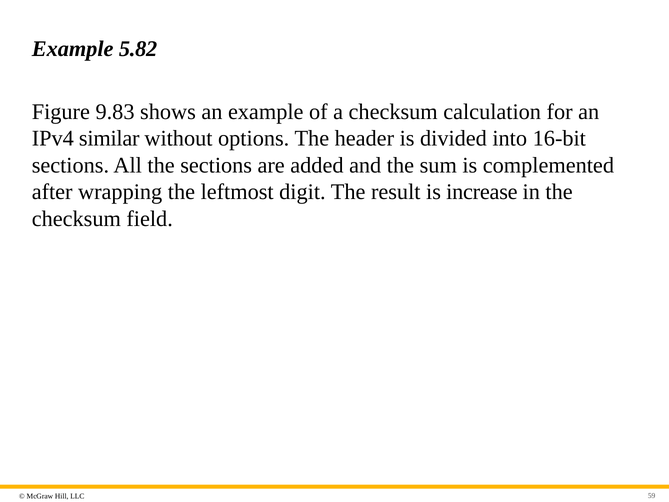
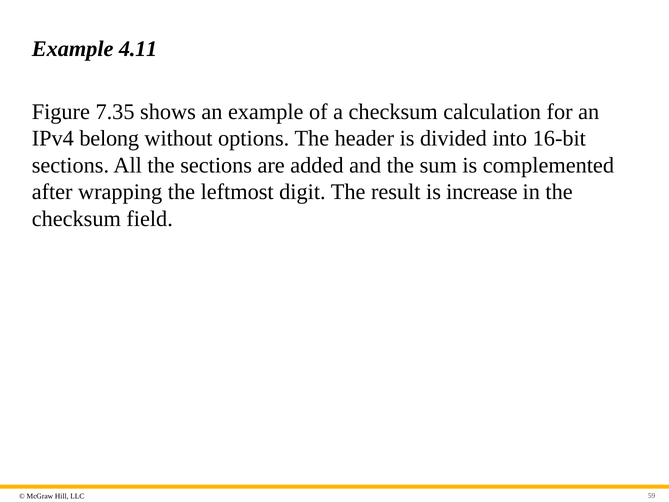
5.82: 5.82 -> 4.11
9.83: 9.83 -> 7.35
similar: similar -> belong
